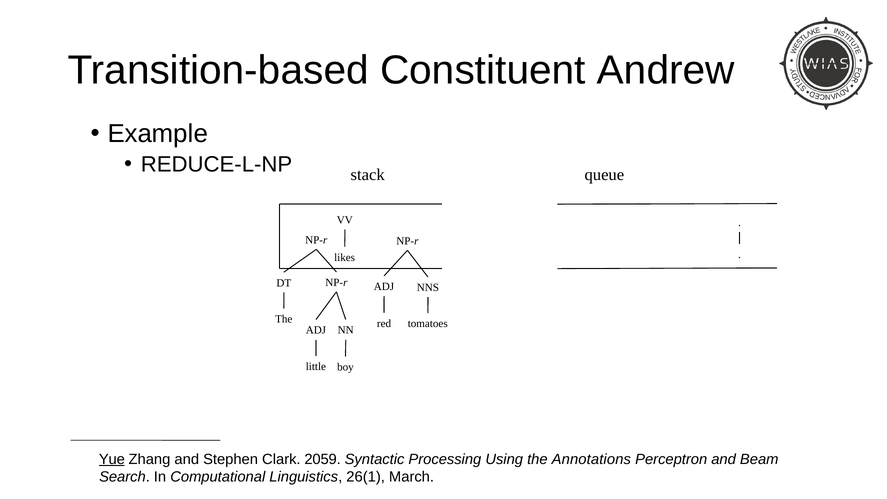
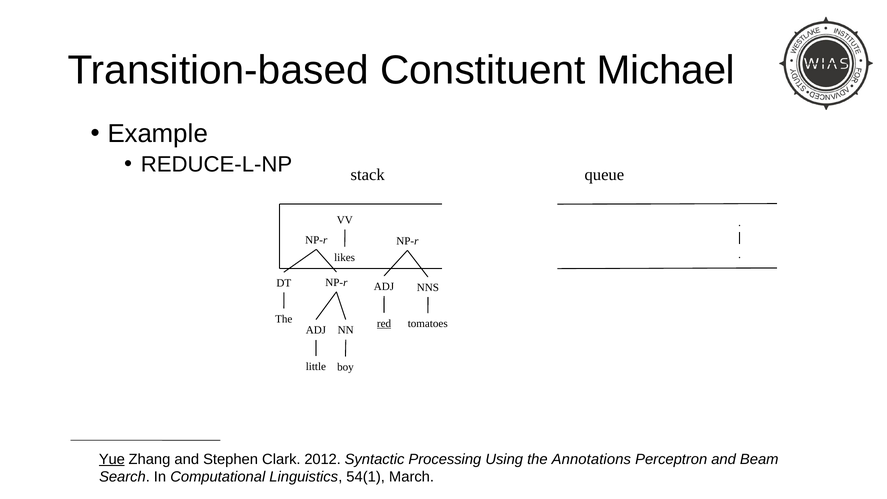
Andrew: Andrew -> Michael
red underline: none -> present
2059: 2059 -> 2012
26(1: 26(1 -> 54(1
